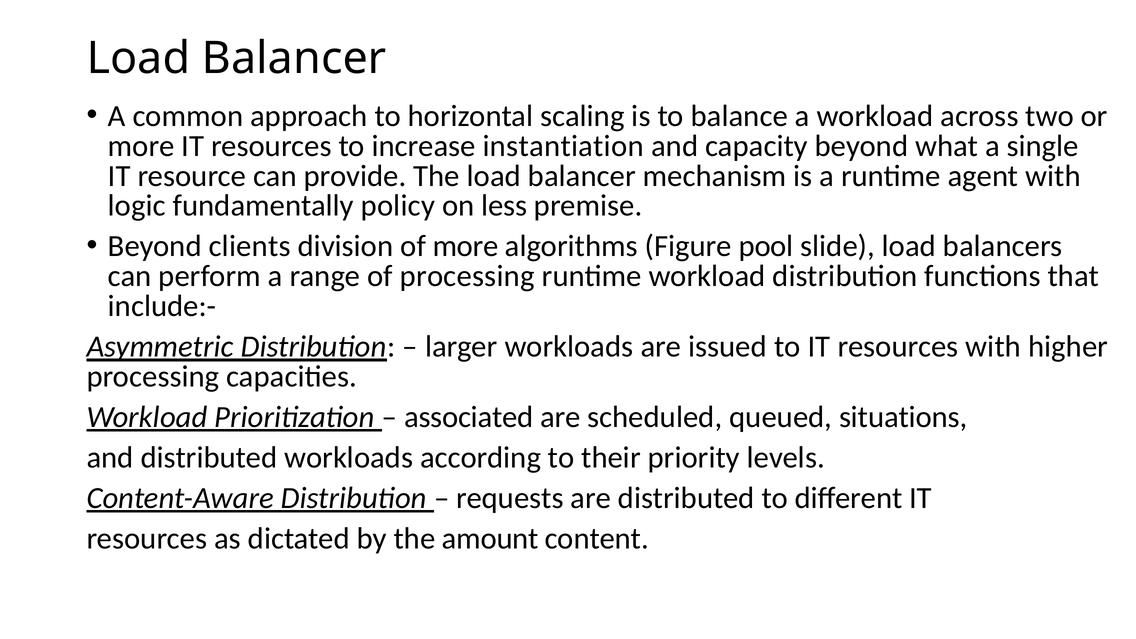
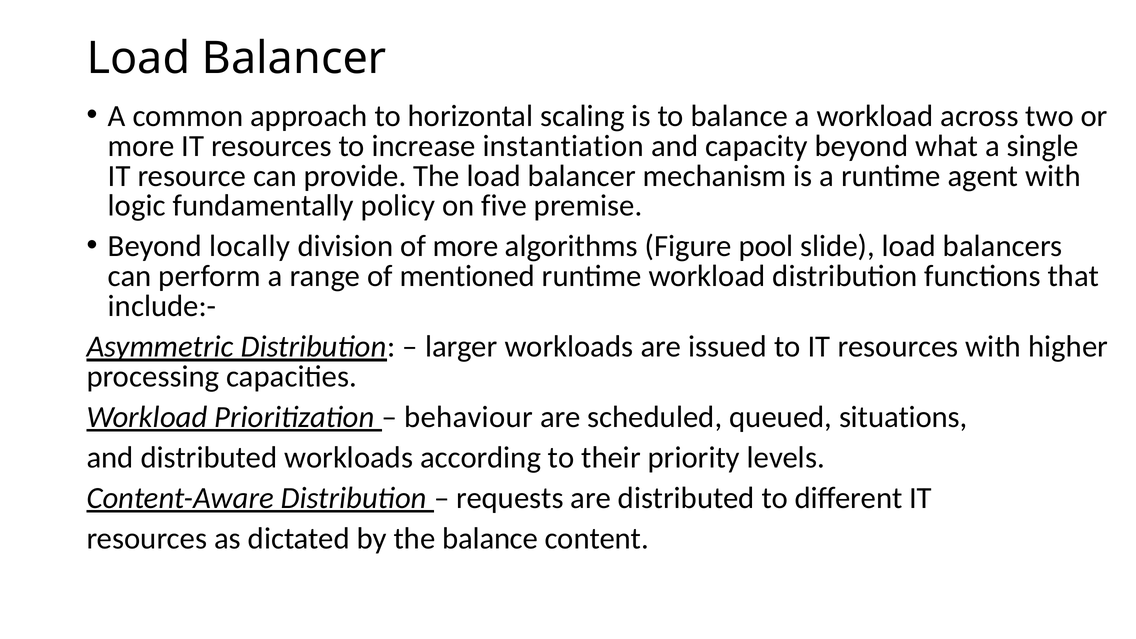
less: less -> five
clients: clients -> locally
of processing: processing -> mentioned
associated: associated -> behaviour
the amount: amount -> balance
